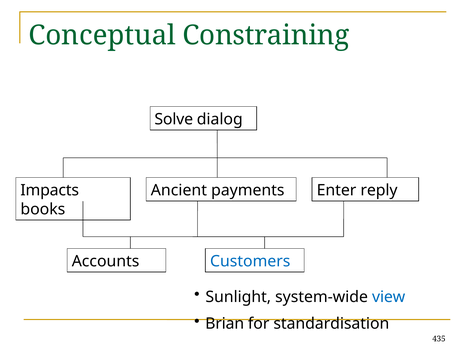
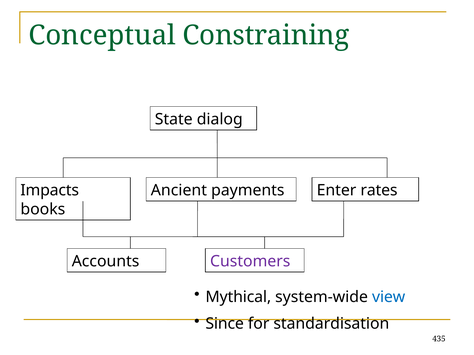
Solve: Solve -> State
reply: reply -> rates
Customers colour: blue -> purple
Sunlight: Sunlight -> Mythical
Brian: Brian -> Since
